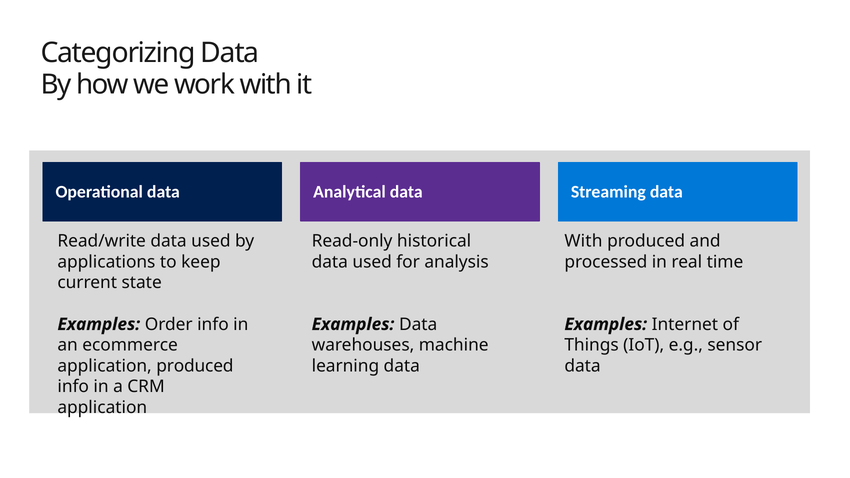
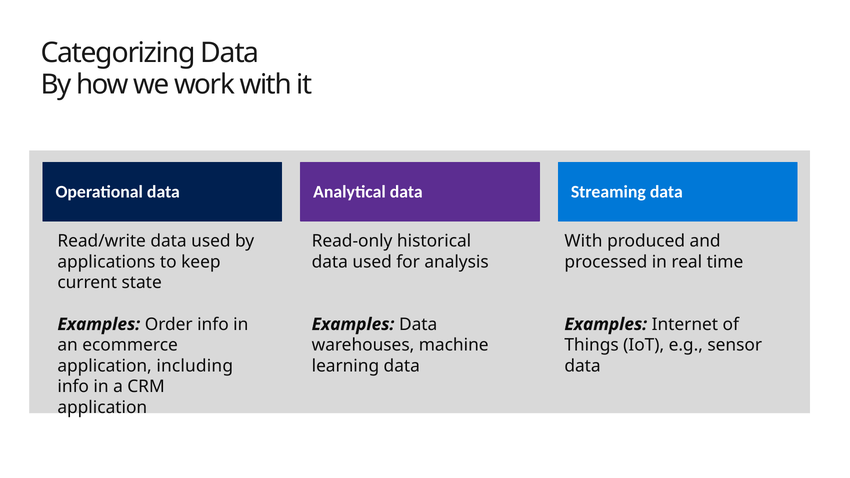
application produced: produced -> including
